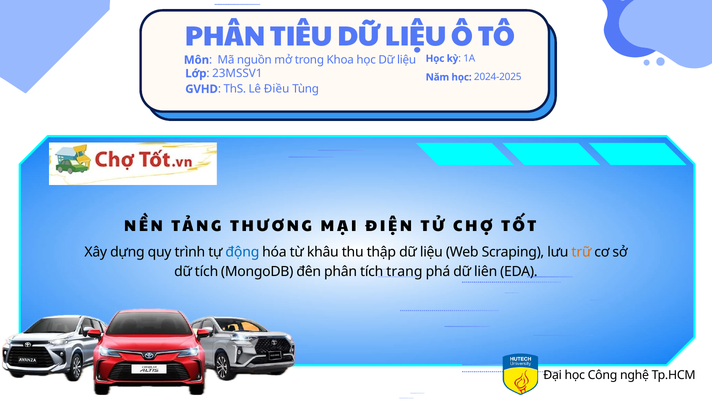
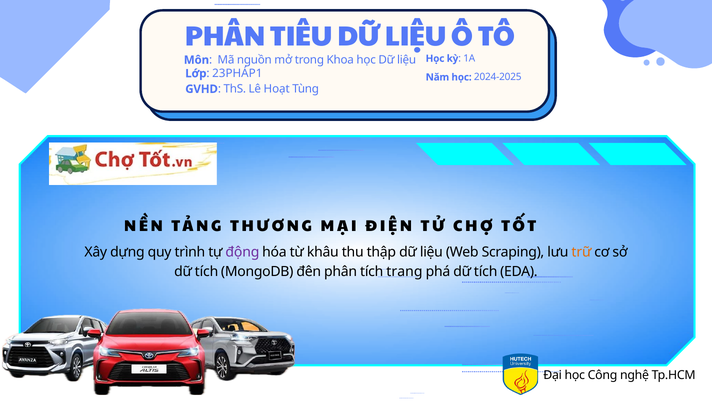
23MSSV1: 23MSSV1 -> 23PHÁP1
Điều: Điều -> Hoạt
động colour: blue -> purple
phá dữ liên: liên -> tích
